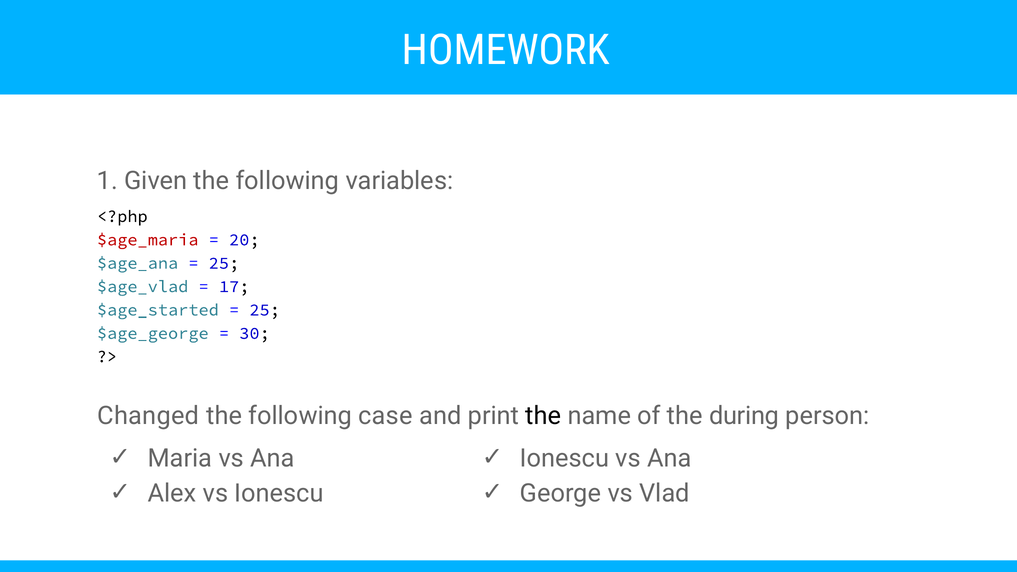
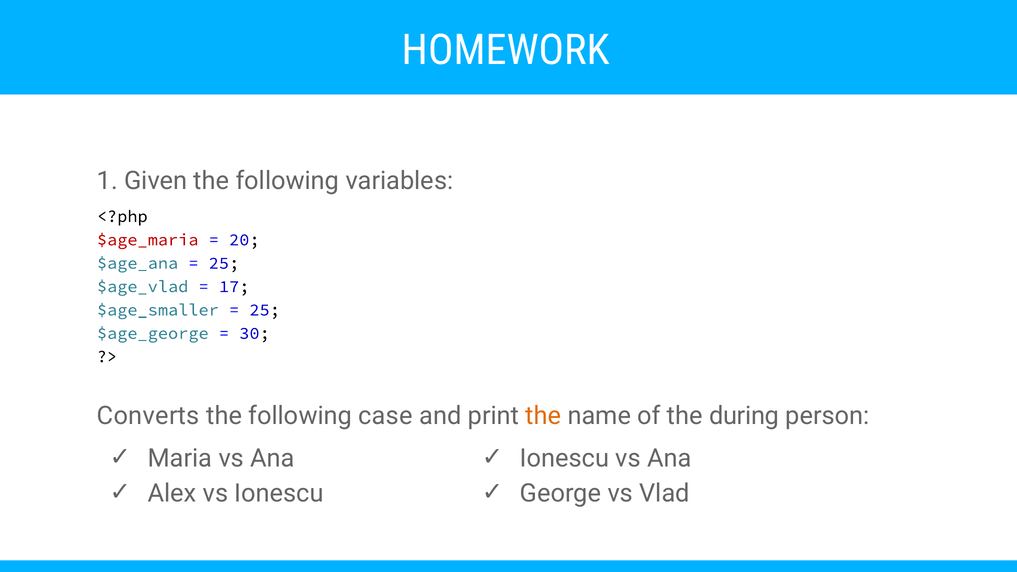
$age_started: $age_started -> $age_smaller
Changed: Changed -> Converts
the at (543, 416) colour: black -> orange
